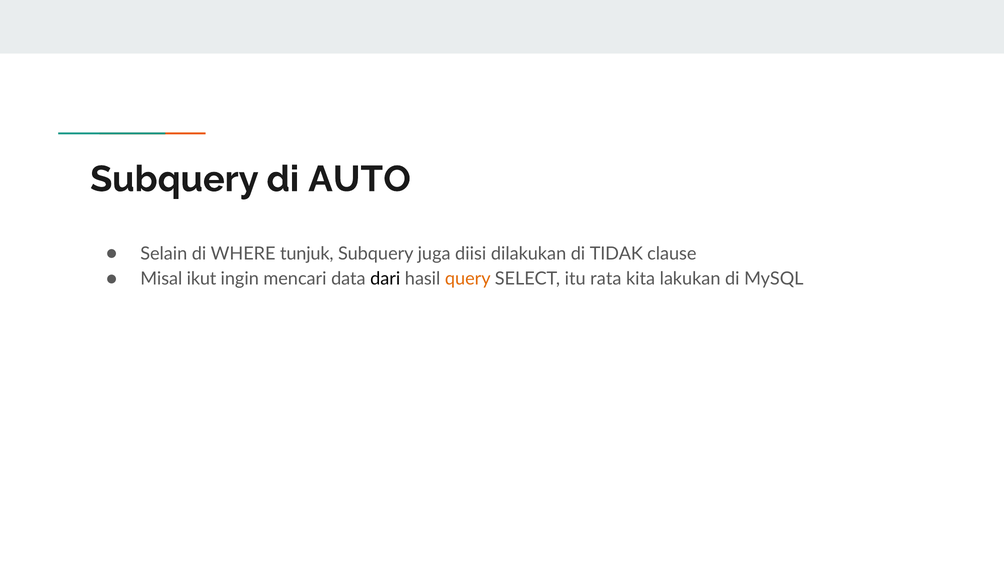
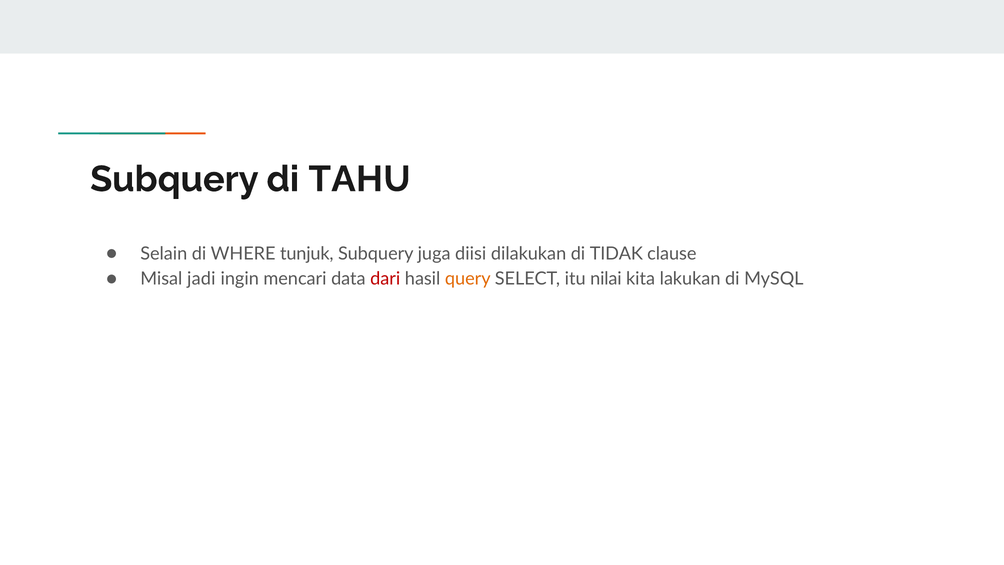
AUTO: AUTO -> TAHU
ikut: ikut -> jadi
dari colour: black -> red
rata: rata -> nilai
